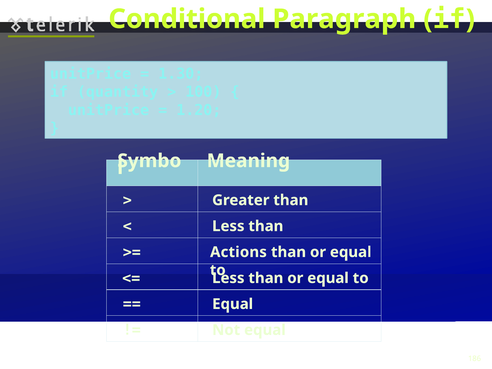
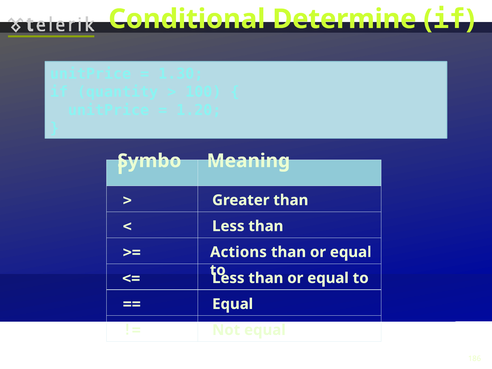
Paragraph: Paragraph -> Determine
